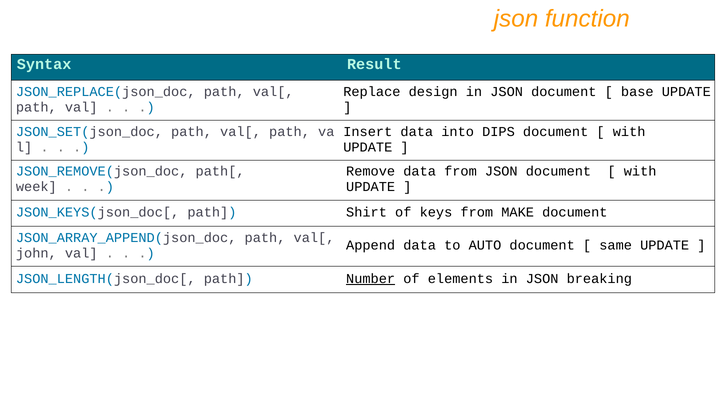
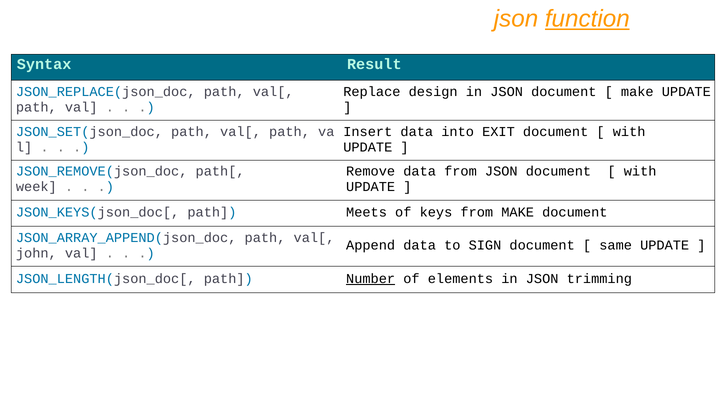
function underline: none -> present
base at (637, 92): base -> make
DIPS: DIPS -> EXIT
Shirt: Shirt -> Meets
AUTO: AUTO -> SIGN
breaking: breaking -> trimming
